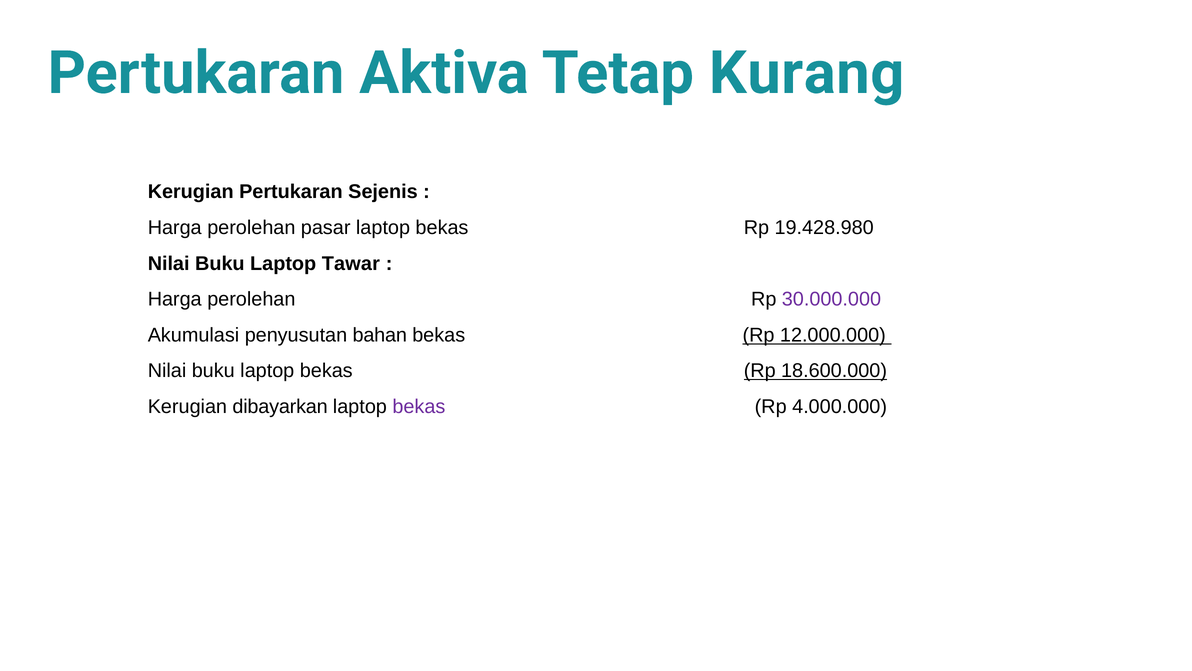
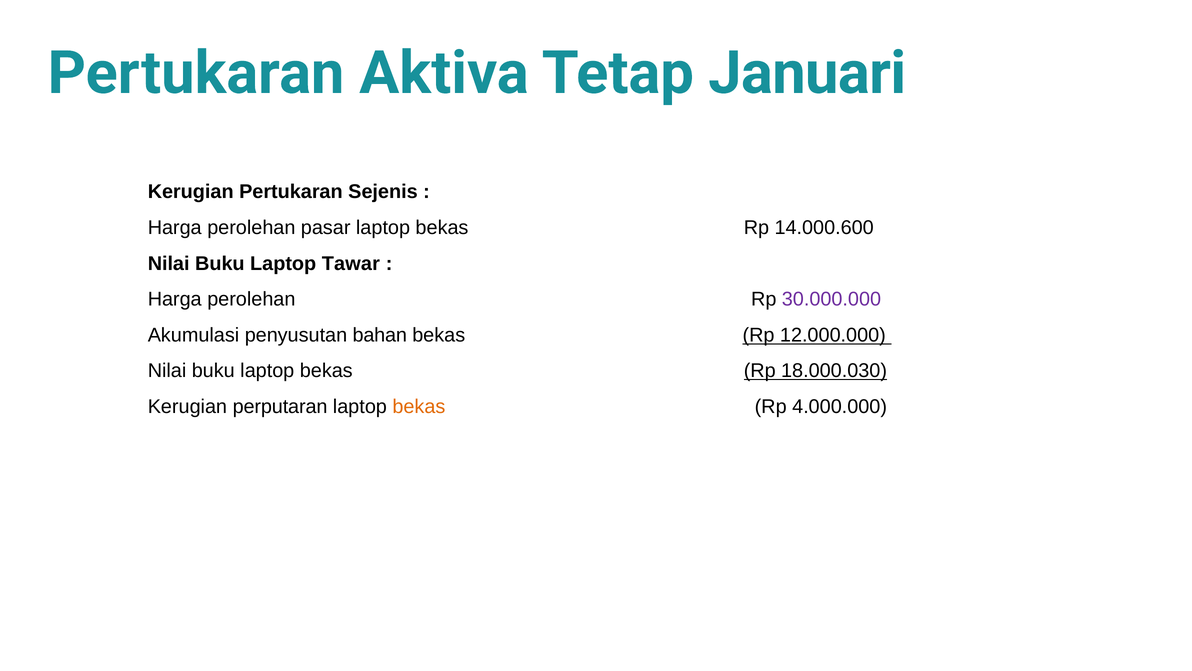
Kurang: Kurang -> Januari
19.428.980: 19.428.980 -> 14.000.600
18.600.000: 18.600.000 -> 18.000.030
dibayarkan: dibayarkan -> perputaran
bekas at (419, 406) colour: purple -> orange
